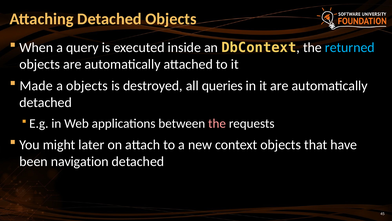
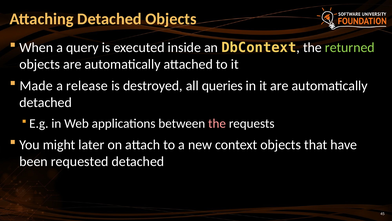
returned colour: light blue -> light green
a objects: objects -> release
navigation: navigation -> requested
